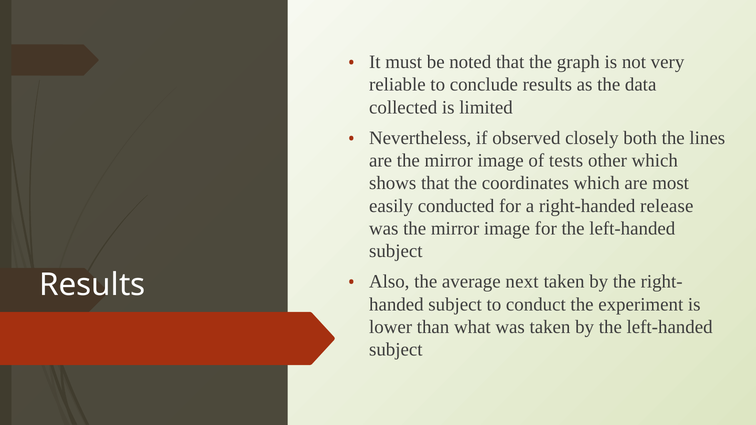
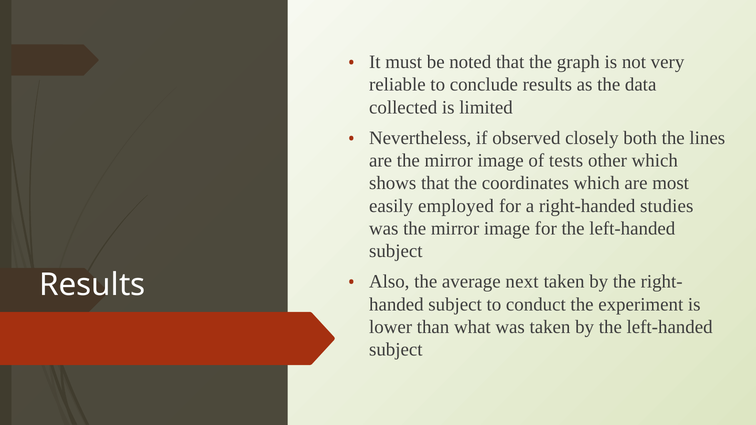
conducted: conducted -> employed
release: release -> studies
